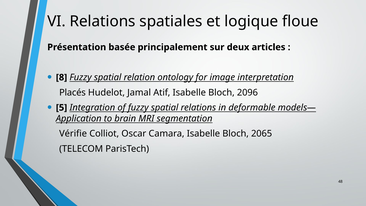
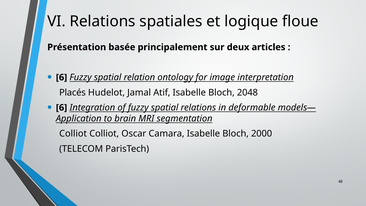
8 at (62, 77): 8 -> 6
2096: 2096 -> 2048
5 at (62, 108): 5 -> 6
Vérifie at (73, 134): Vérifie -> Colliot
2065: 2065 -> 2000
